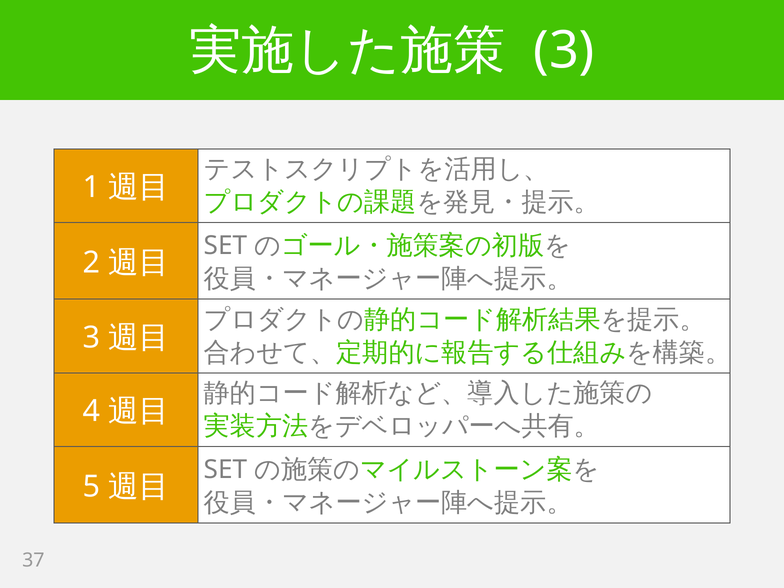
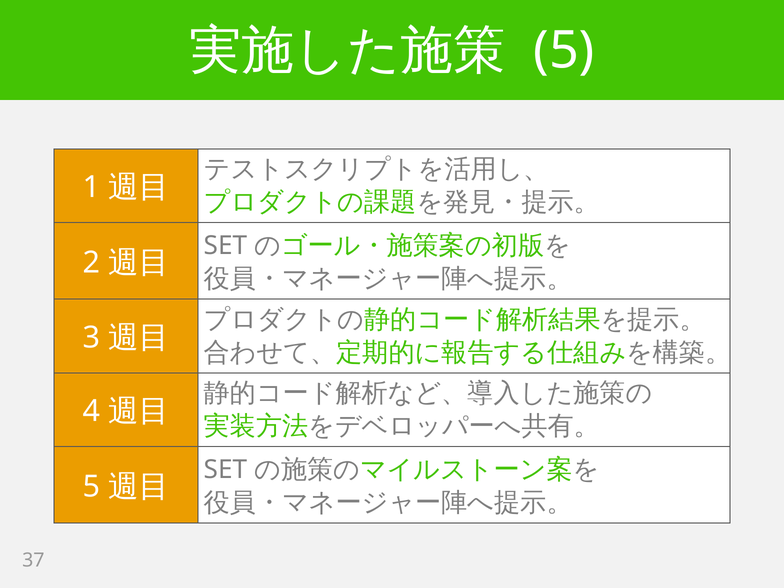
3 at (564, 50): 3 -> 5
